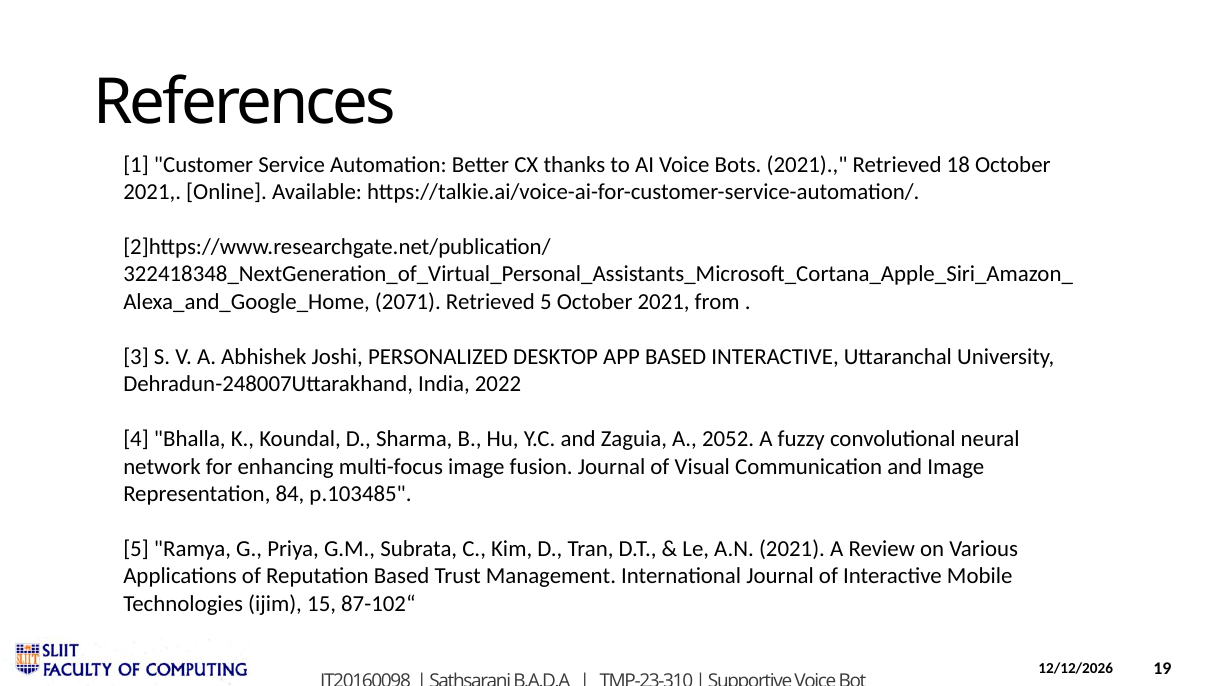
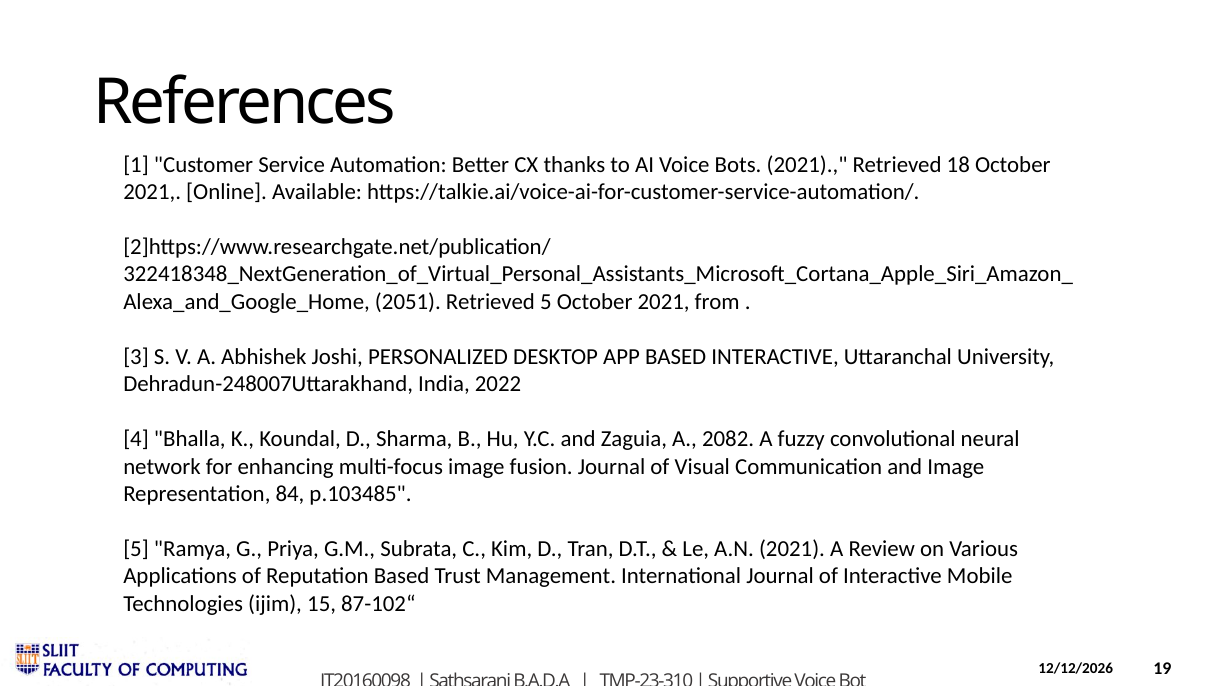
2071: 2071 -> 2051
2052: 2052 -> 2082
